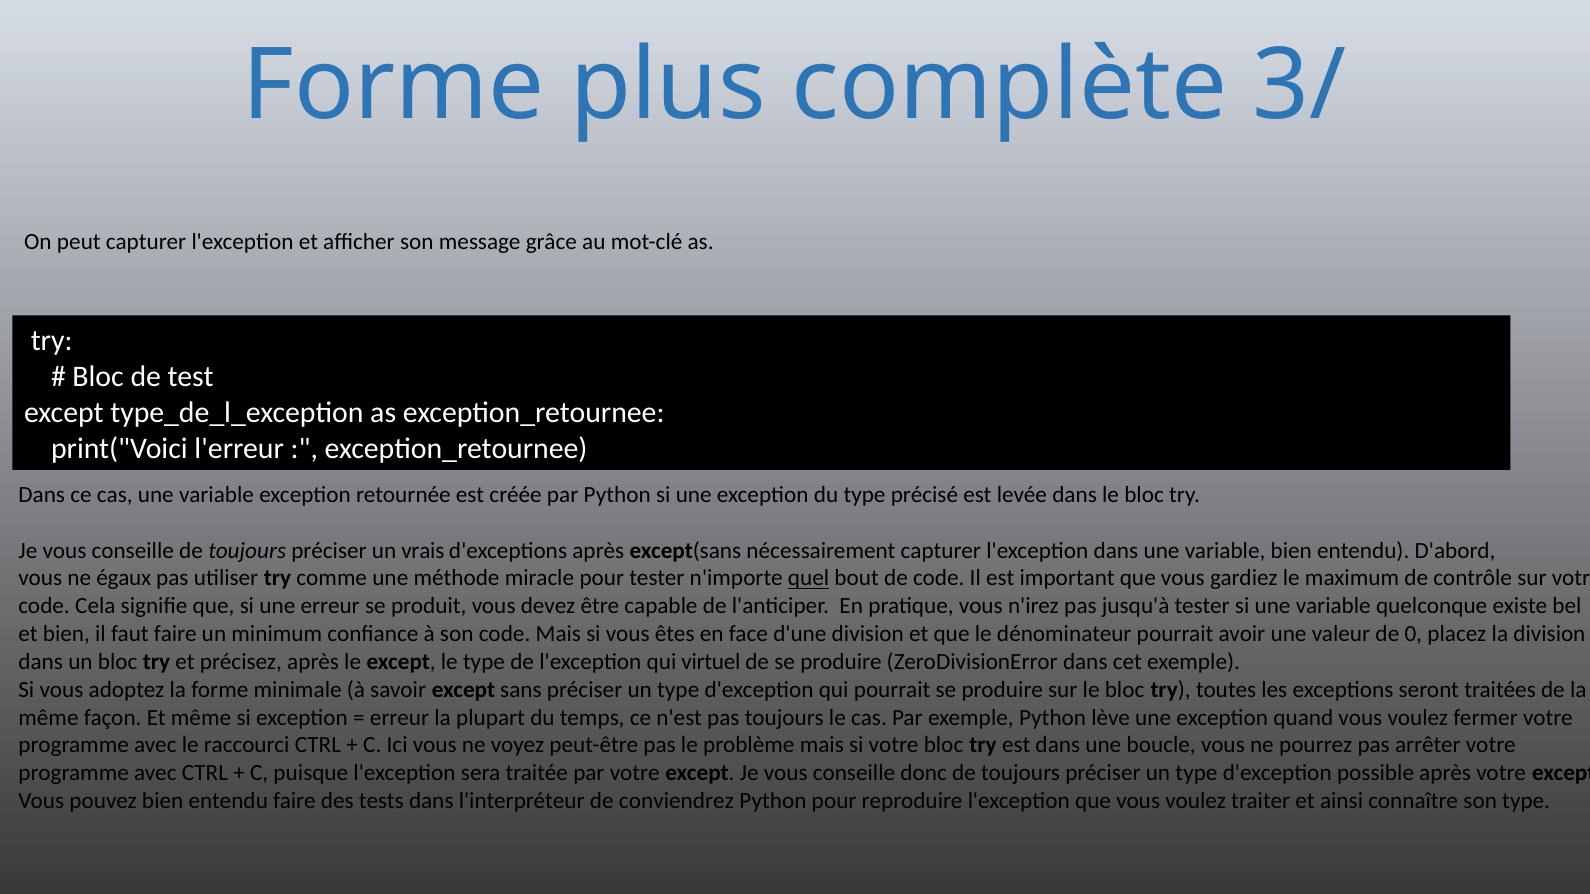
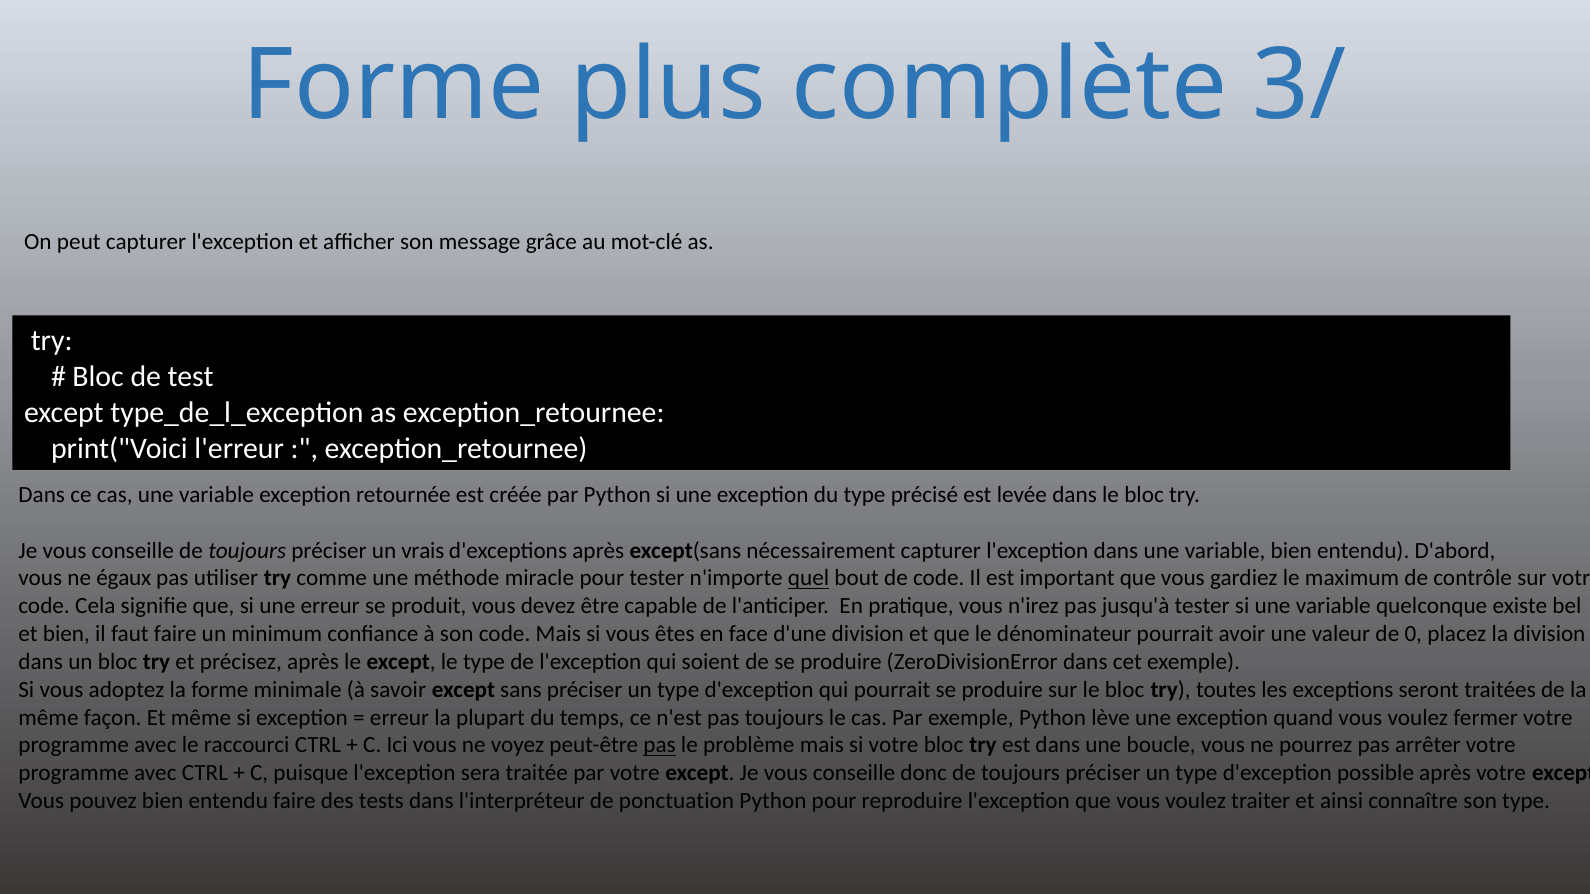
virtuel: virtuel -> soient
pas at (660, 746) underline: none -> present
conviendrez: conviendrez -> ponctuation
